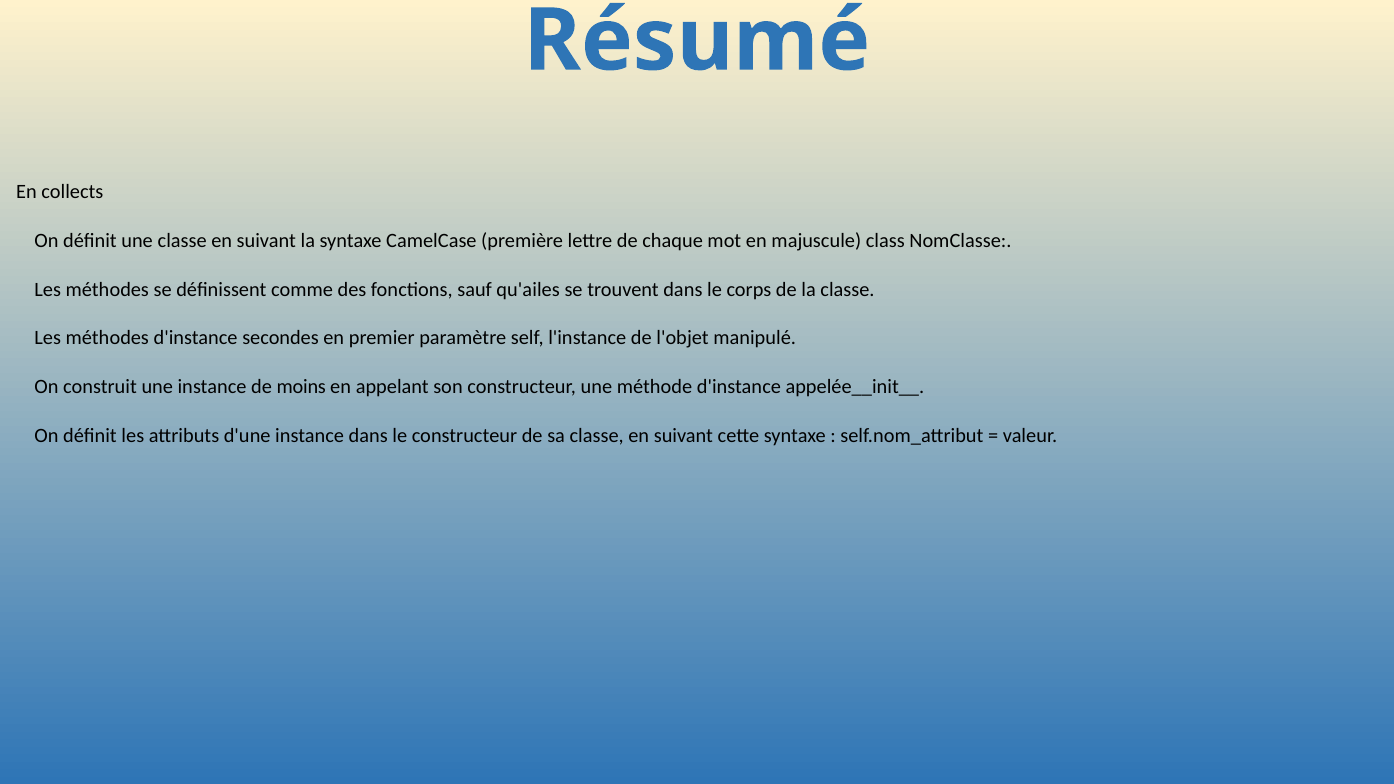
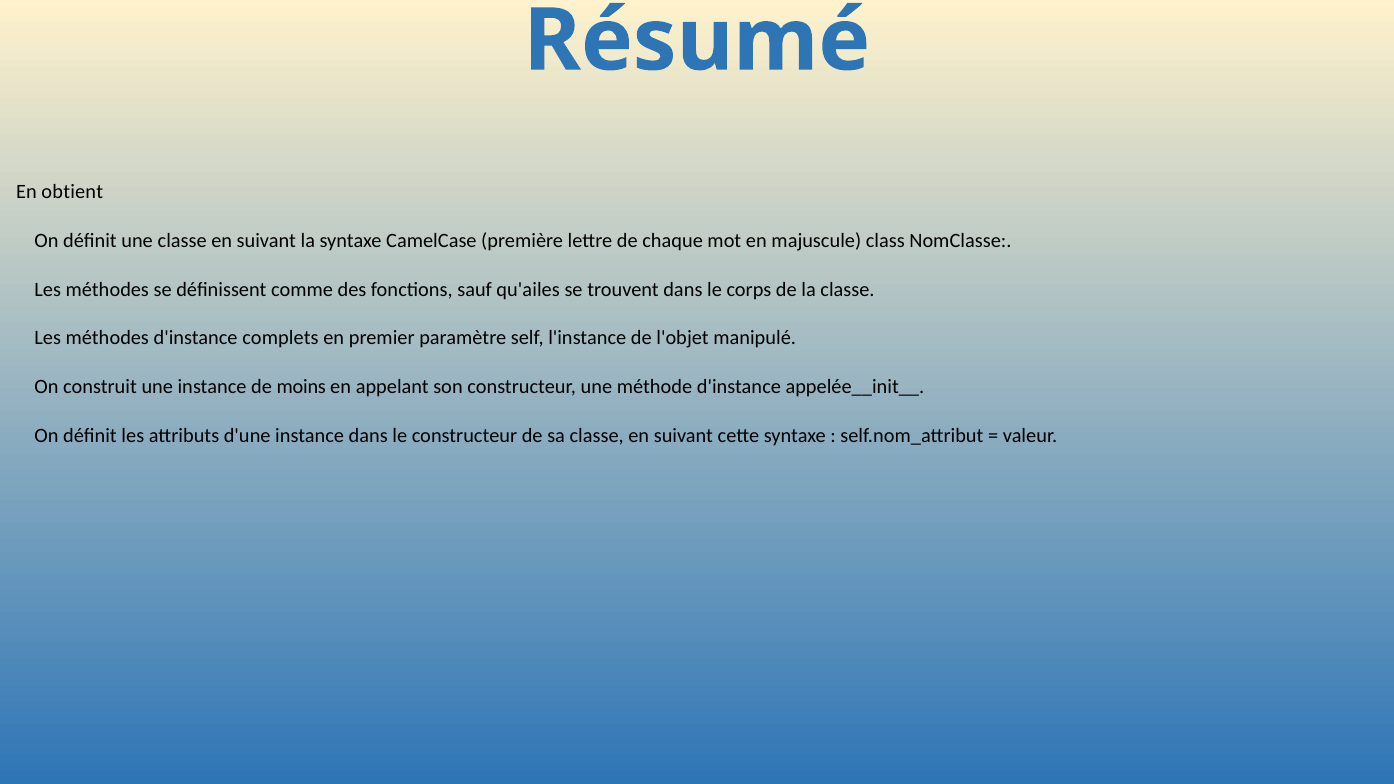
collects: collects -> obtient
secondes: secondes -> complets
